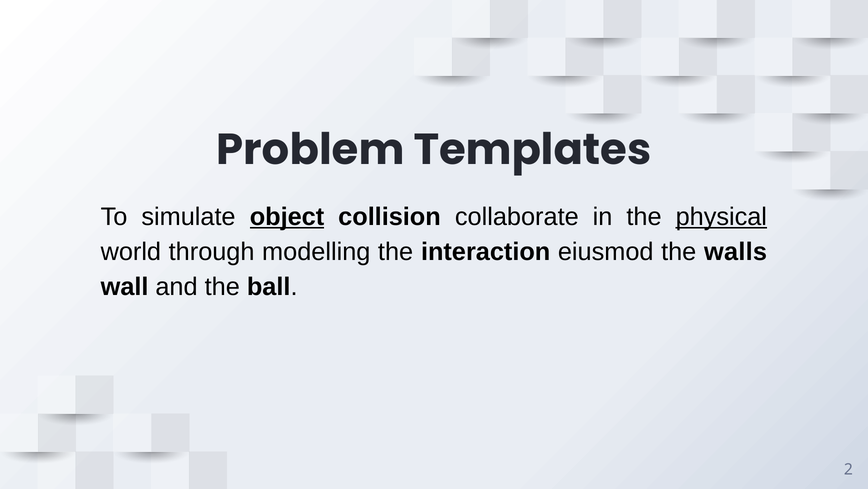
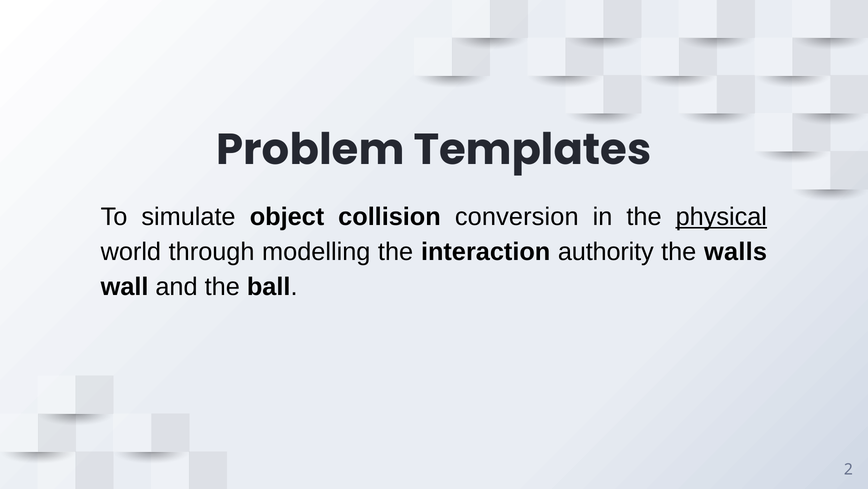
object underline: present -> none
collaborate: collaborate -> conversion
eiusmod: eiusmod -> authority
